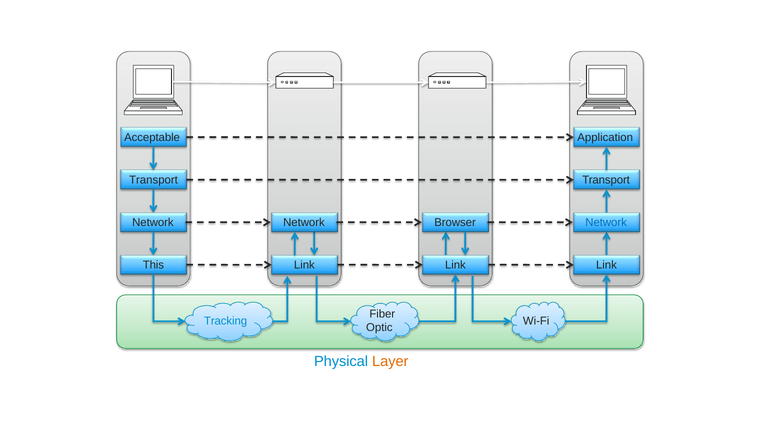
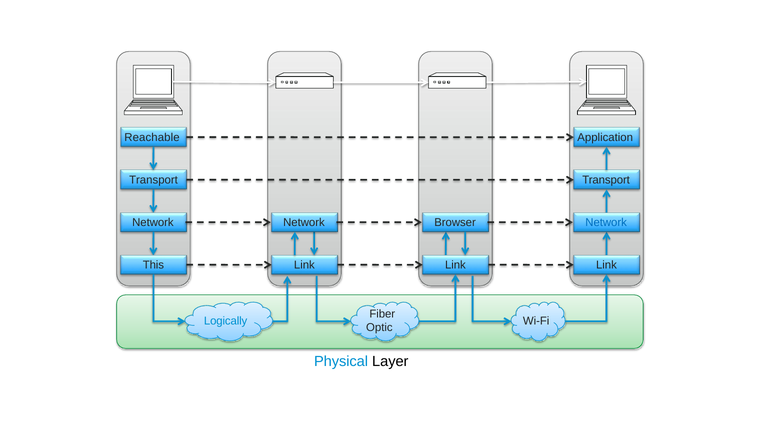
Acceptable: Acceptable -> Reachable
Tracking: Tracking -> Logically
Layer colour: orange -> black
